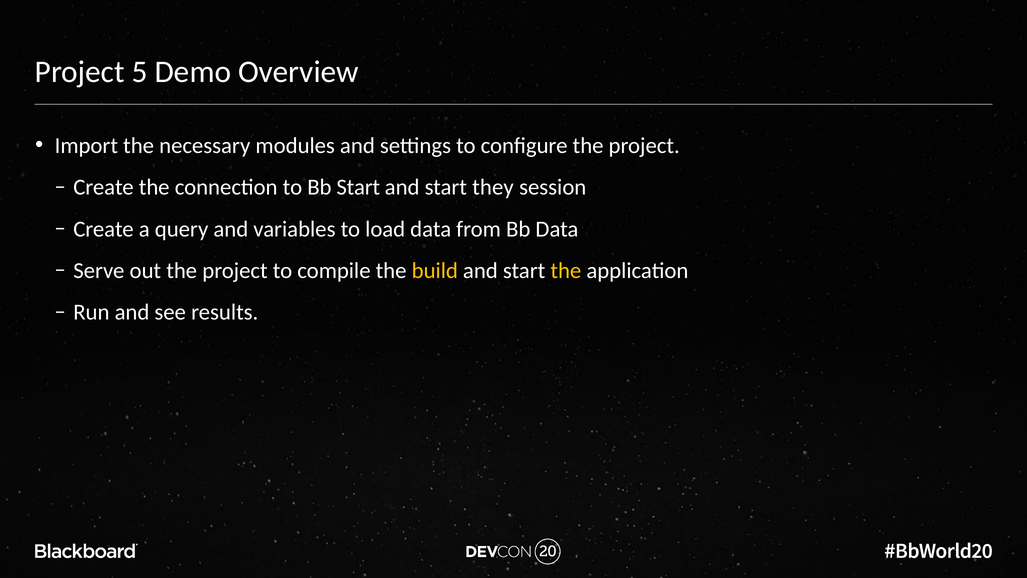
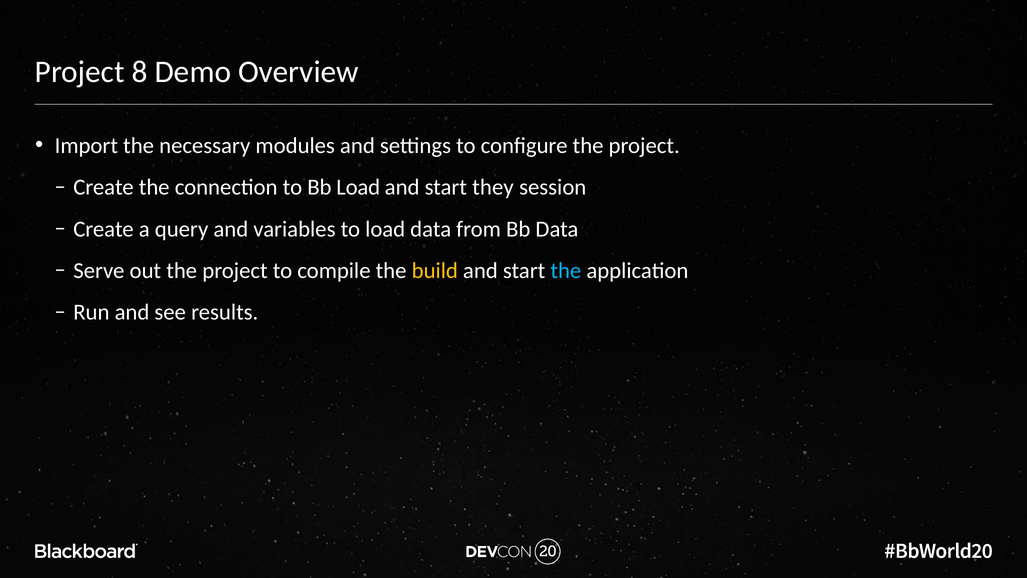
5: 5 -> 8
Bb Start: Start -> Load
the at (566, 271) colour: yellow -> light blue
